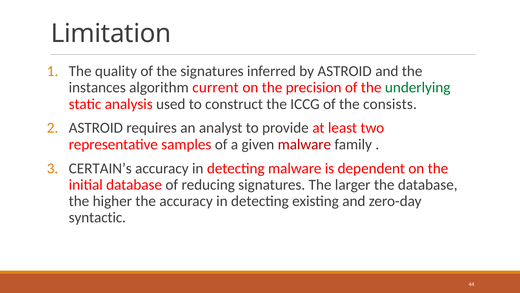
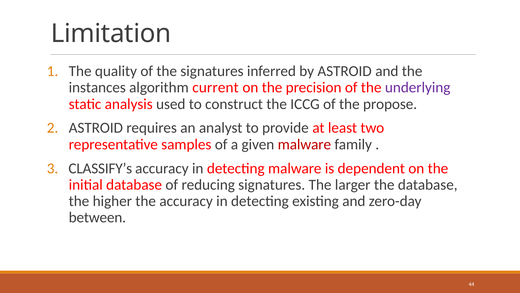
underlying colour: green -> purple
consists: consists -> propose
CERTAIN’s: CERTAIN’s -> CLASSIFY’s
syntactic: syntactic -> between
